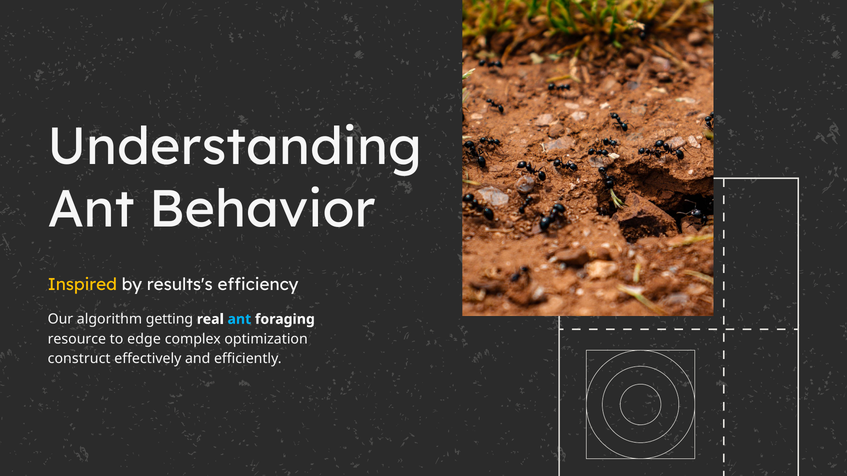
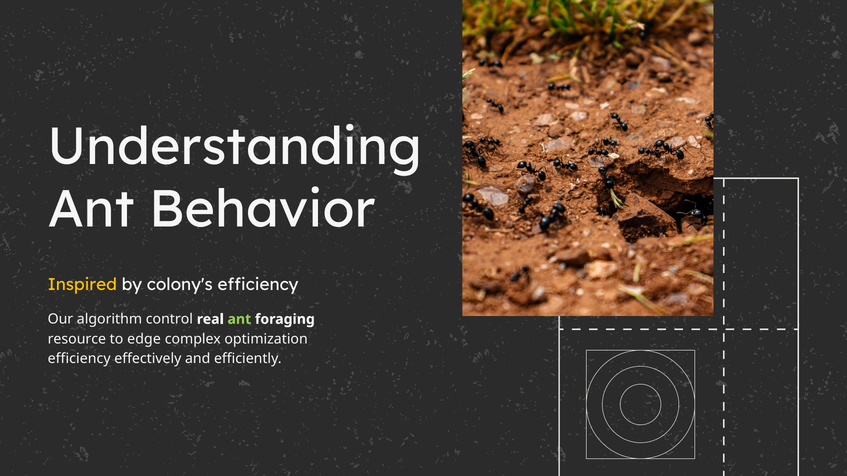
results's: results's -> colony's
getting: getting -> control
ant at (239, 320) colour: light blue -> light green
construct at (79, 359): construct -> efficiency
